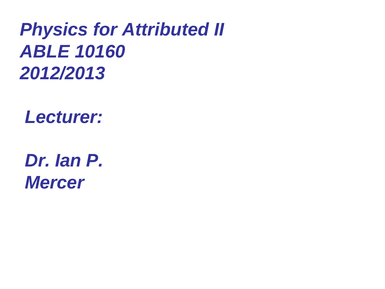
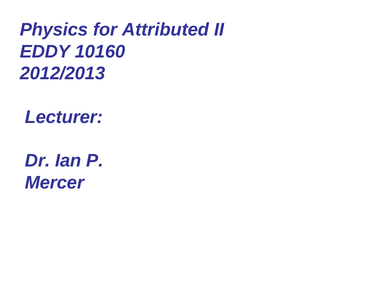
ABLE: ABLE -> EDDY
